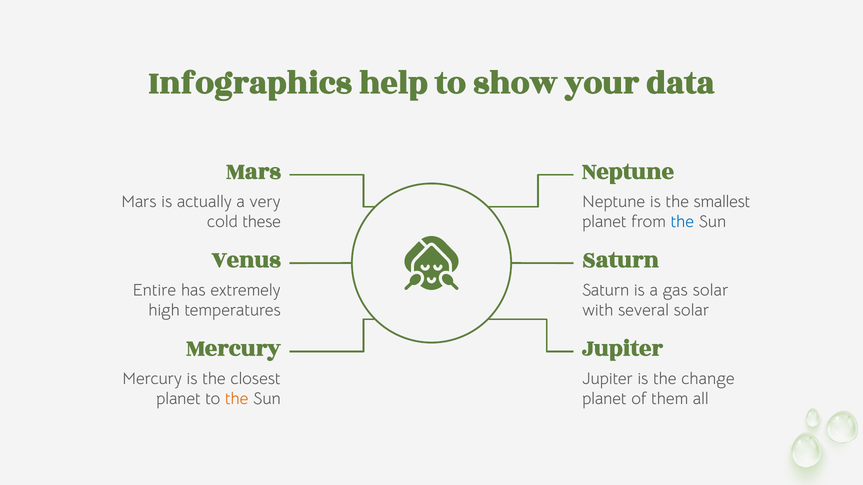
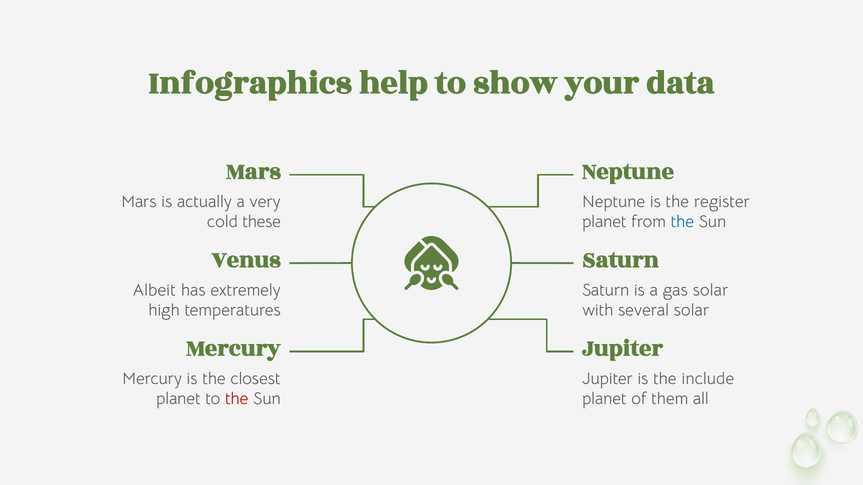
smallest: smallest -> register
Entire: Entire -> Albeit
change: change -> include
the at (237, 399) colour: orange -> red
